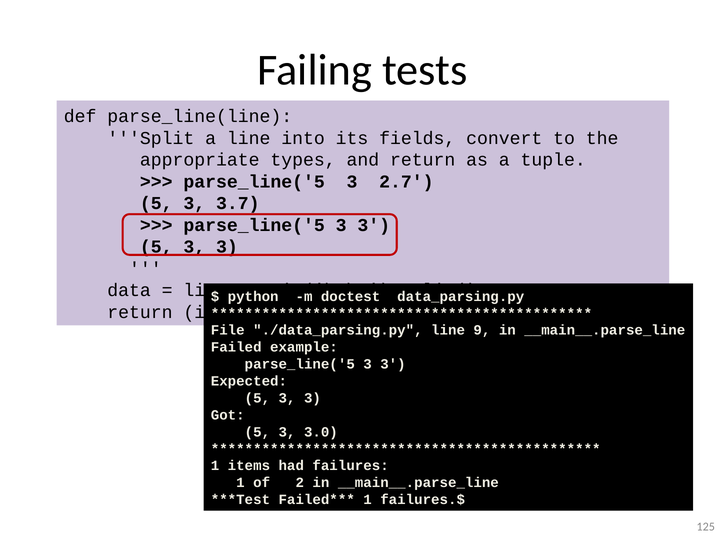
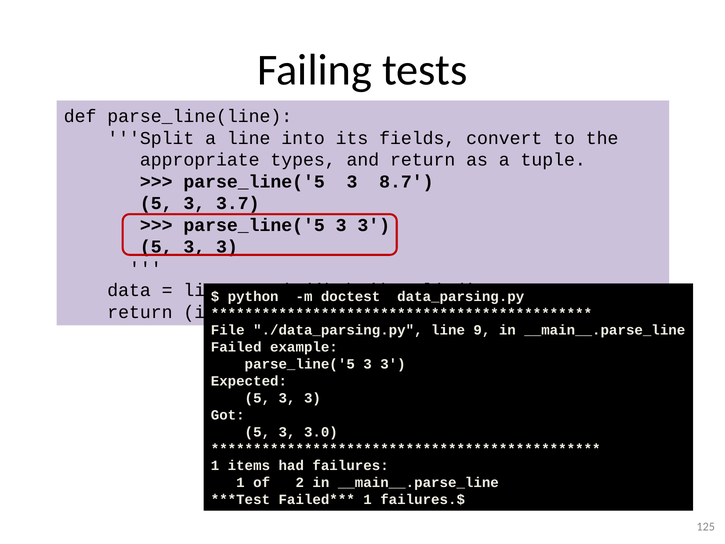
2.7: 2.7 -> 8.7
